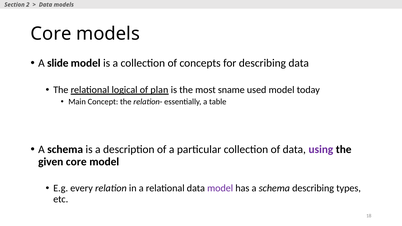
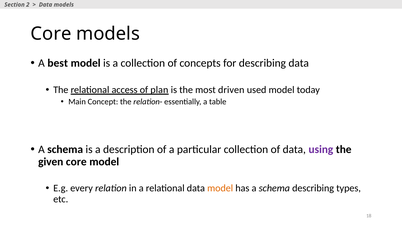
slide: slide -> best
logical: logical -> access
sname: sname -> driven
model at (220, 188) colour: purple -> orange
